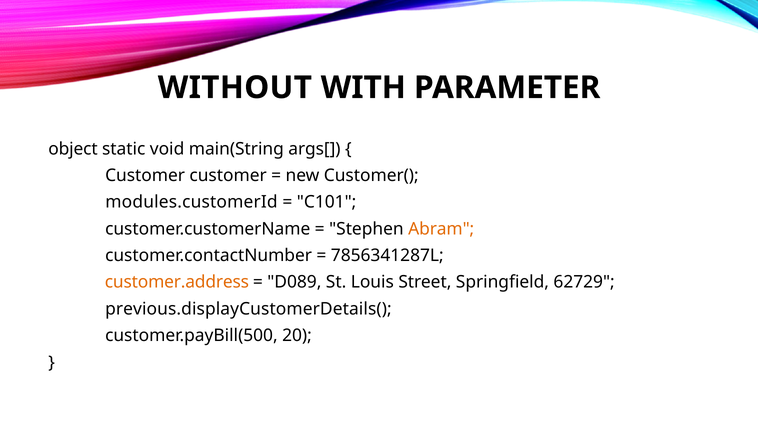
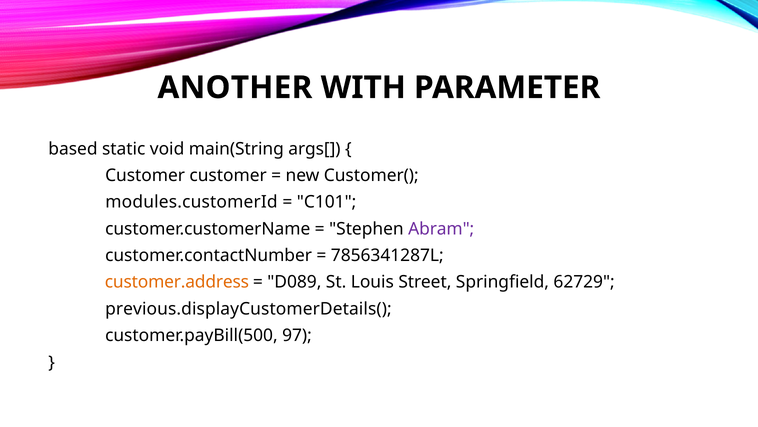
WITHOUT: WITHOUT -> ANOTHER
object: object -> based
Abram colour: orange -> purple
20: 20 -> 97
